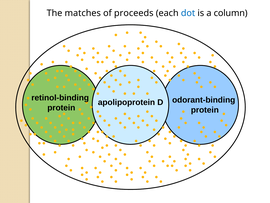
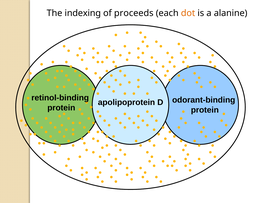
matches: matches -> indexing
dot colour: blue -> orange
column: column -> alanine
